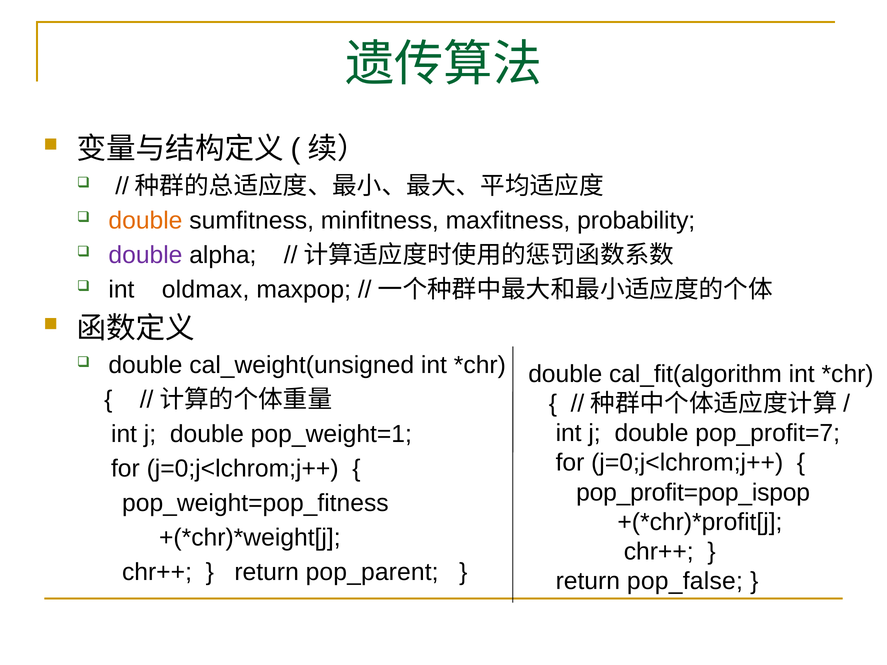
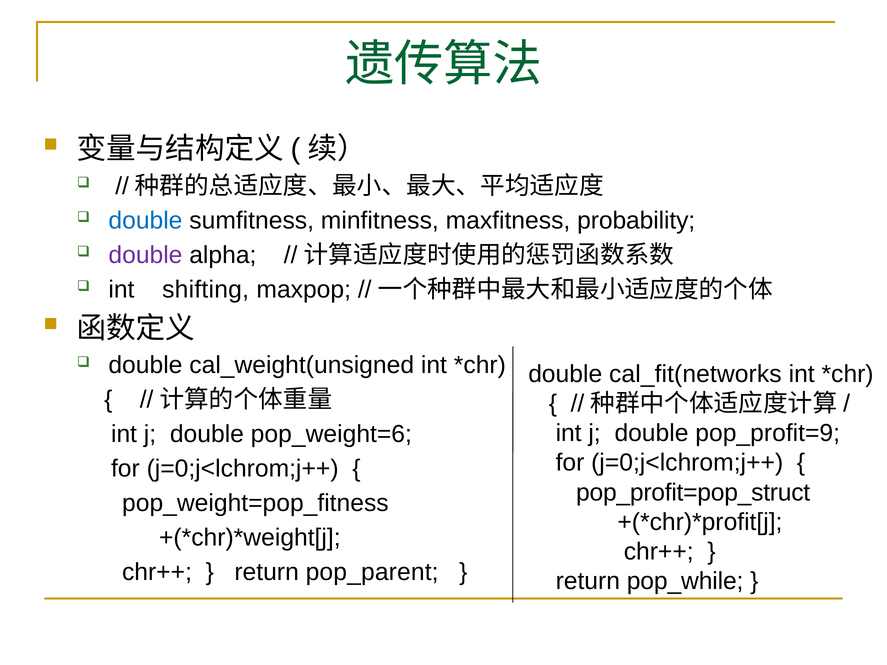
double at (145, 221) colour: orange -> blue
oldmax: oldmax -> shifting
cal_fit(algorithm: cal_fit(algorithm -> cal_fit(networks
pop_profit=7: pop_profit=7 -> pop_profit=9
pop_weight=1: pop_weight=1 -> pop_weight=6
pop_profit=pop_ispop: pop_profit=pop_ispop -> pop_profit=pop_struct
pop_false: pop_false -> pop_while
